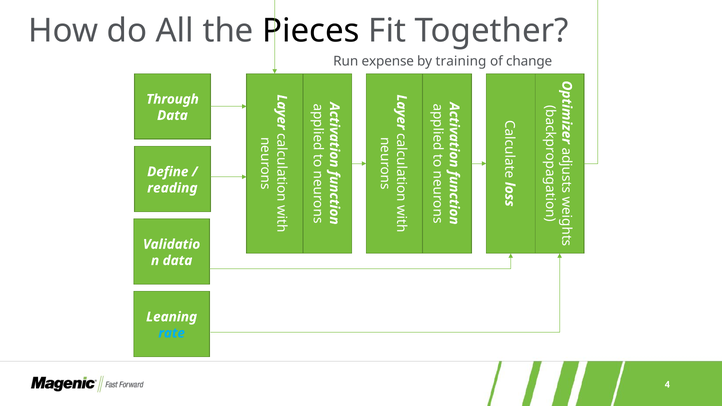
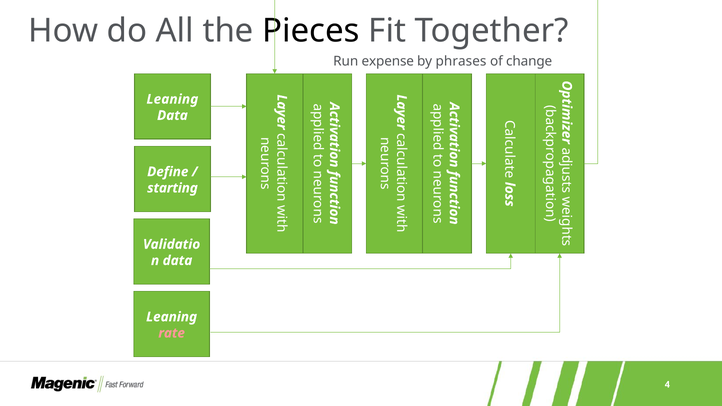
training: training -> phrases
Through at (173, 99): Through -> Leaning
reading: reading -> starting
rate colour: light blue -> pink
